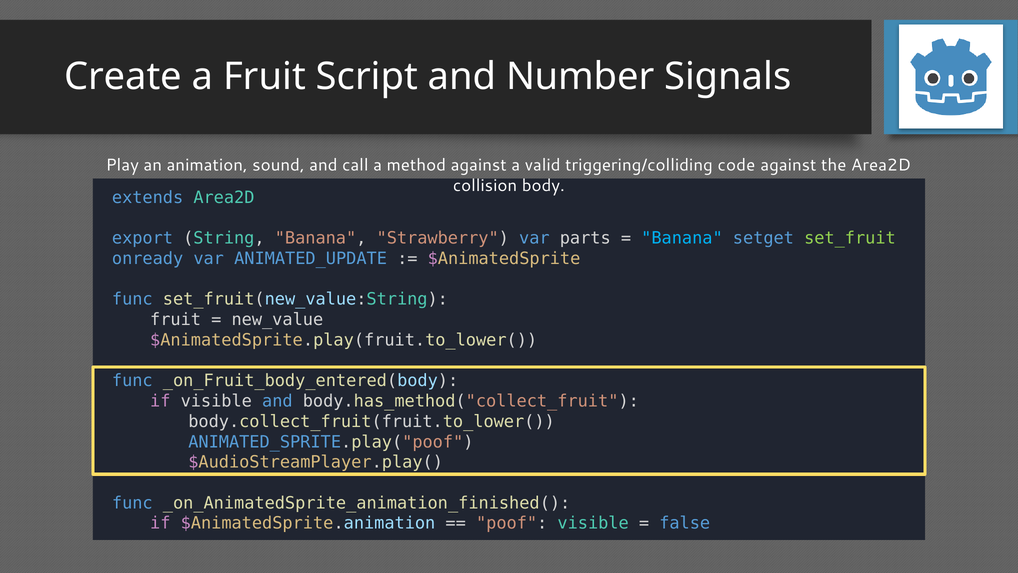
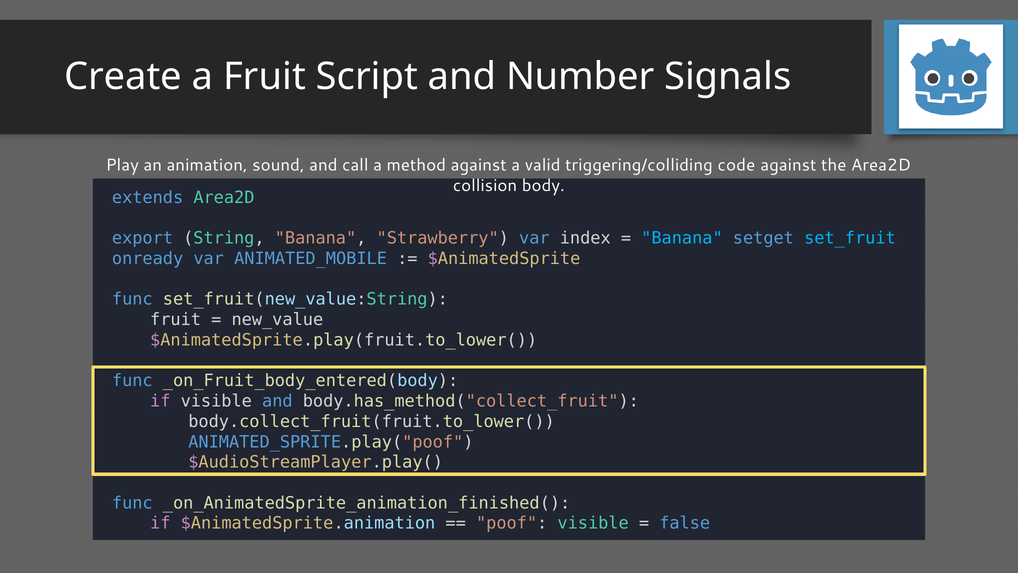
parts: parts -> index
set_fruit colour: light green -> light blue
ANIMATED_UPDATE: ANIMATED_UPDATE -> ANIMATED_MOBILE
